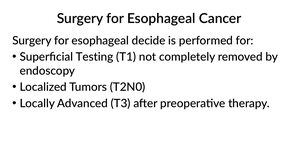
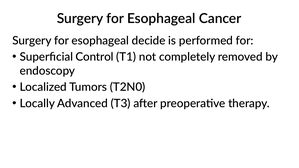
Testing: Testing -> Control
